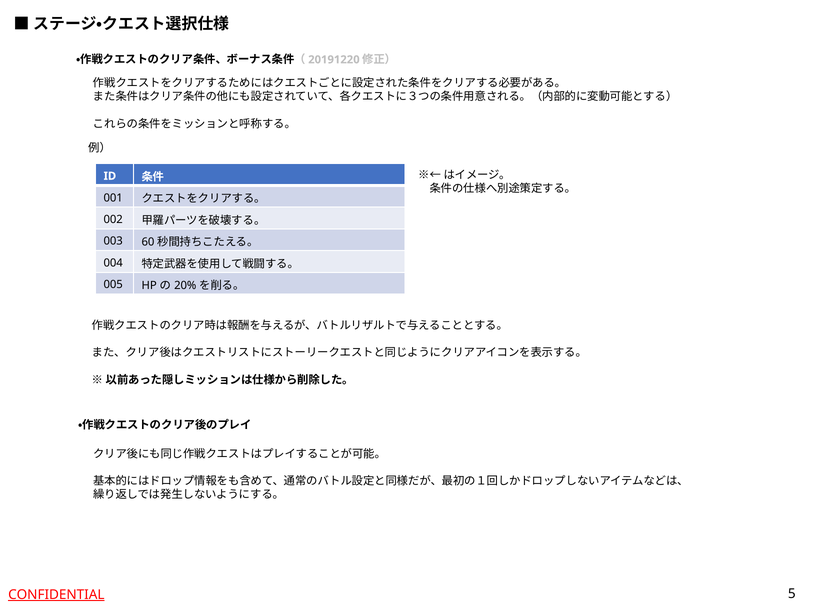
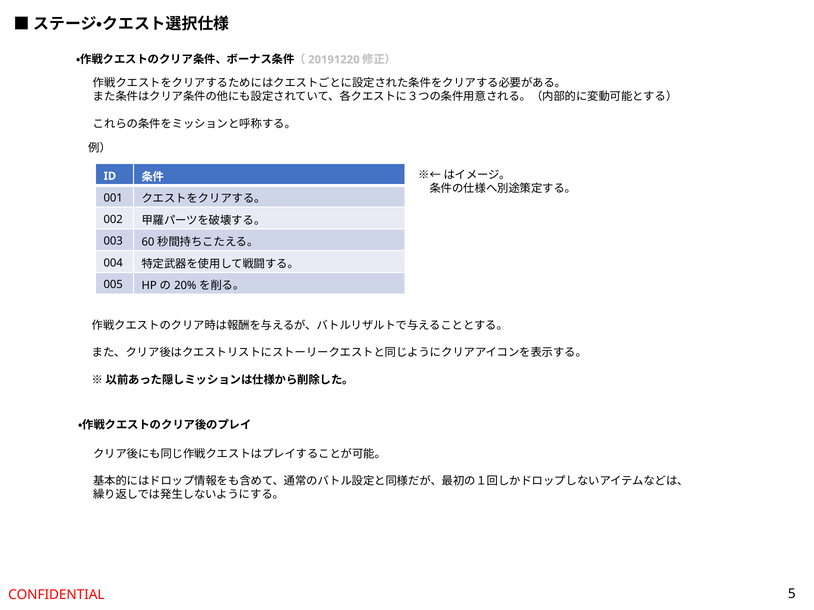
CONFIDENTIAL underline: present -> none
